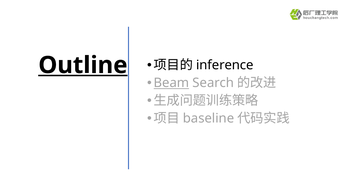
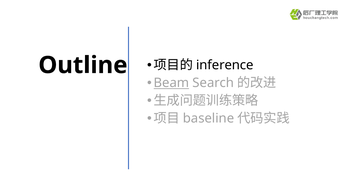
Outline underline: present -> none
